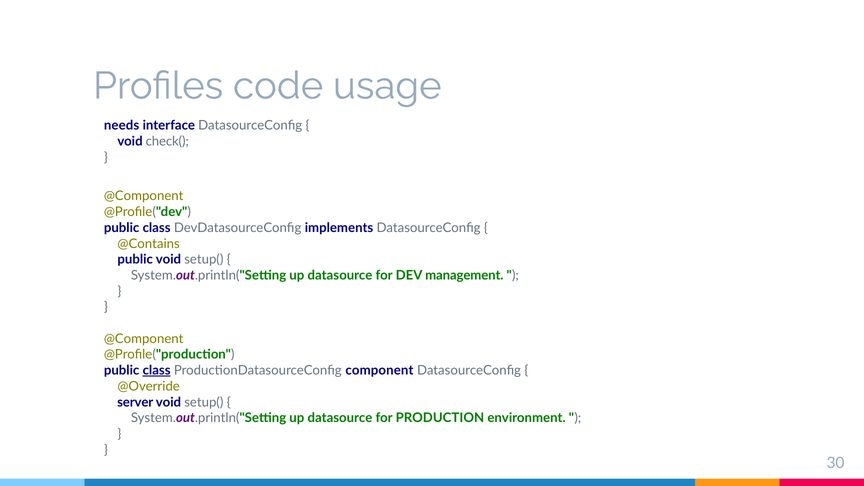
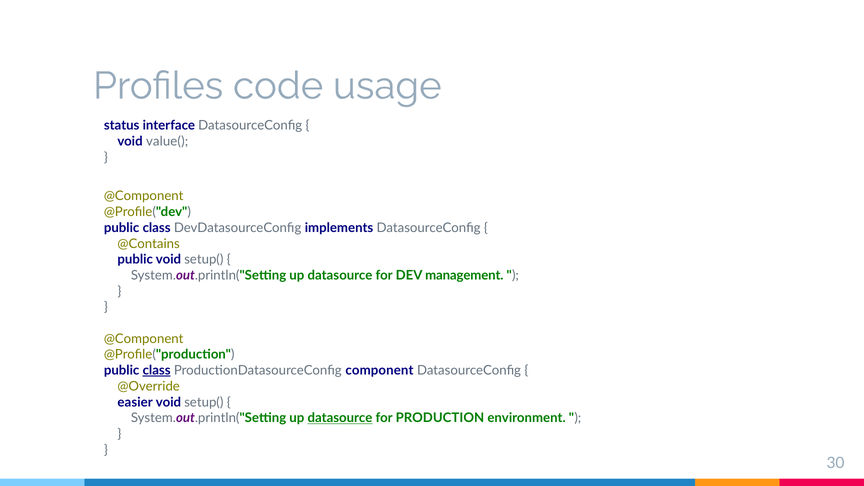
needs: needs -> status
check(: check( -> value(
server: server -> easier
datasource at (340, 418) underline: none -> present
